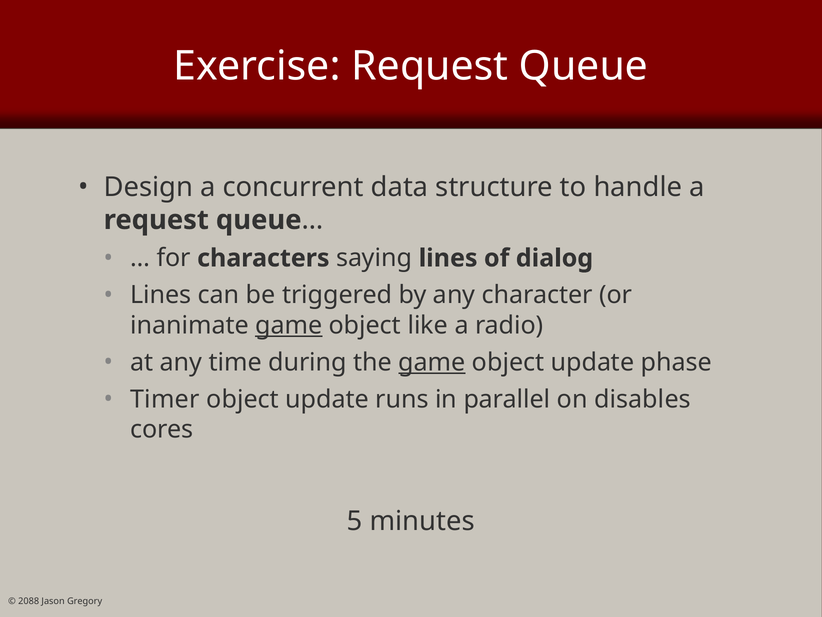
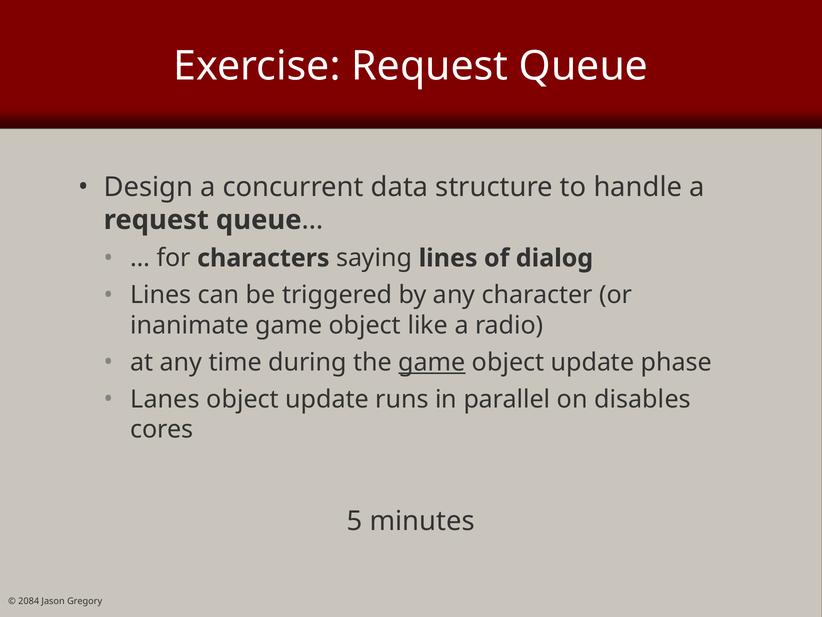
game at (289, 325) underline: present -> none
Timer: Timer -> Lanes
2088: 2088 -> 2084
